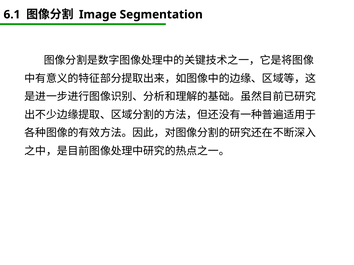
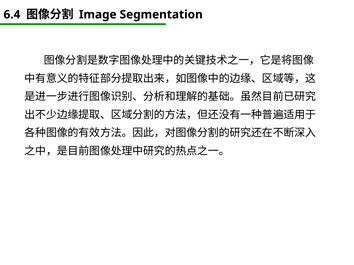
6.1: 6.1 -> 6.4
